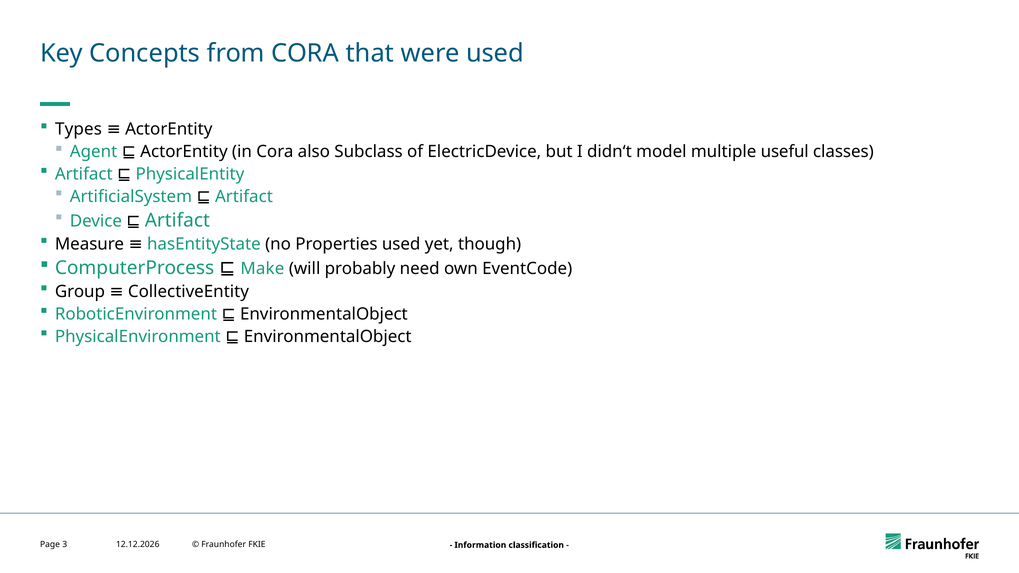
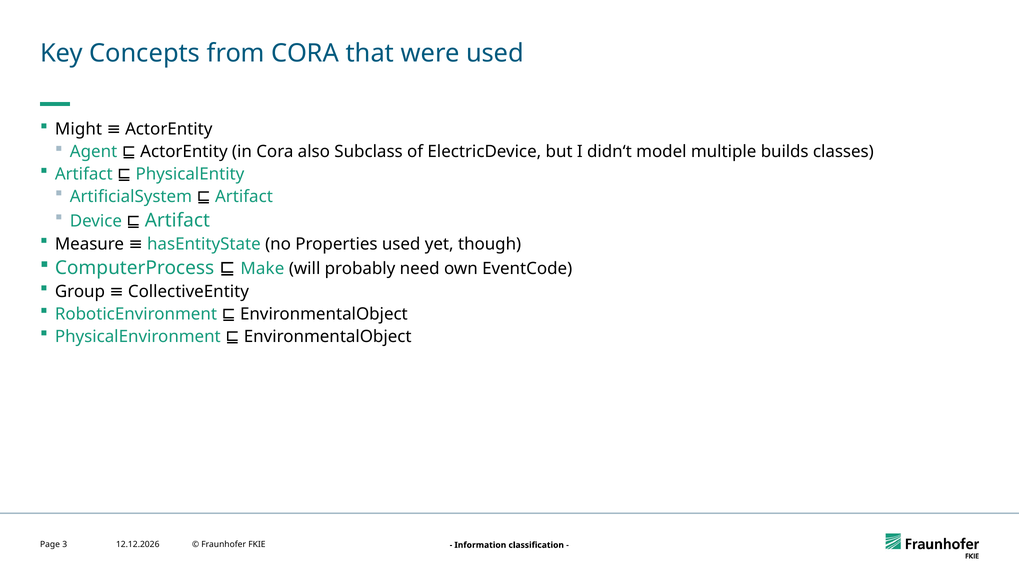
Types: Types -> Might
useful: useful -> builds
